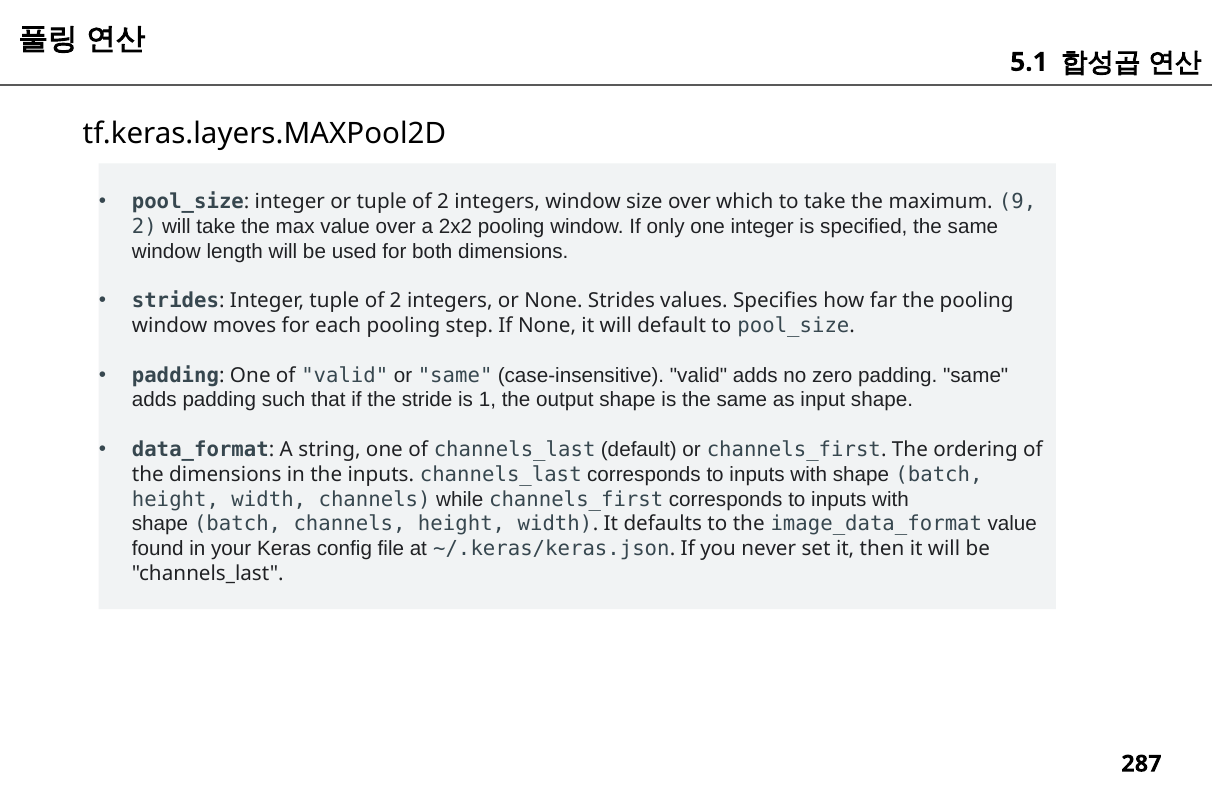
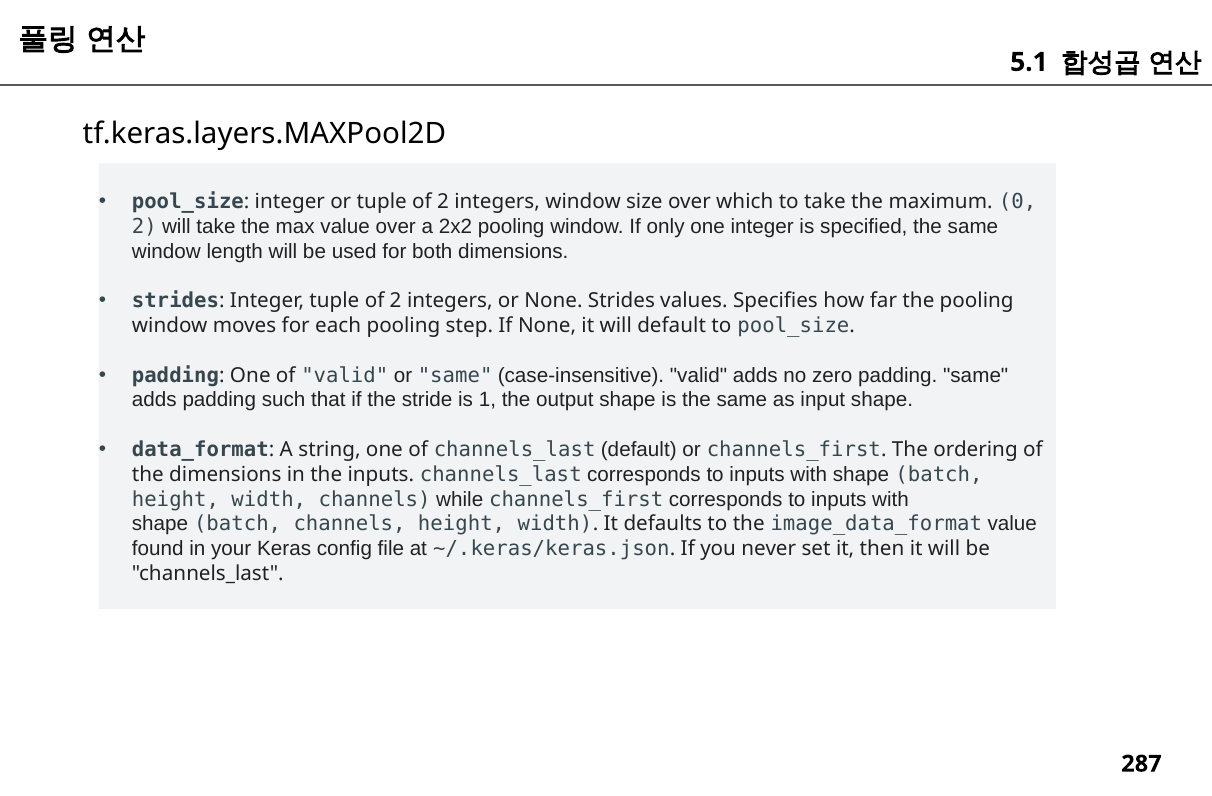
9: 9 -> 0
